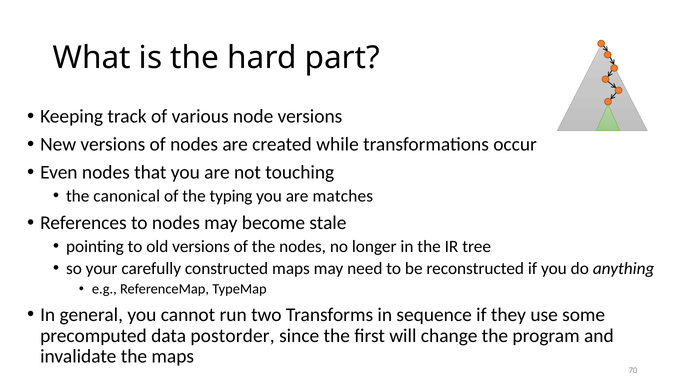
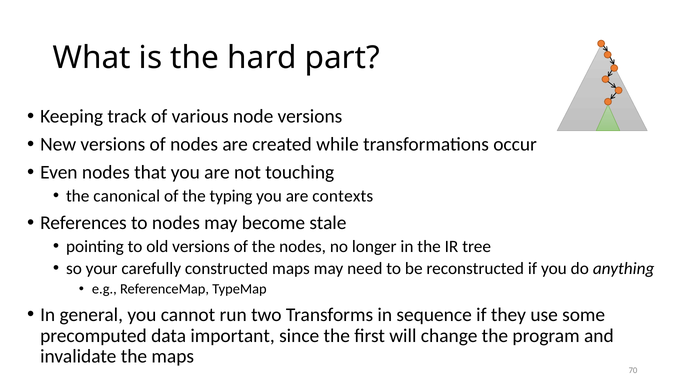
matches: matches -> contexts
postorder: postorder -> important
